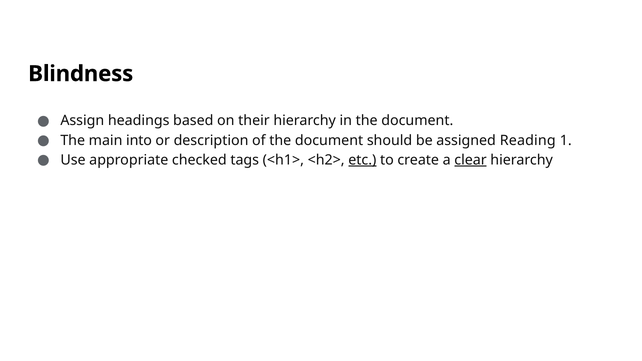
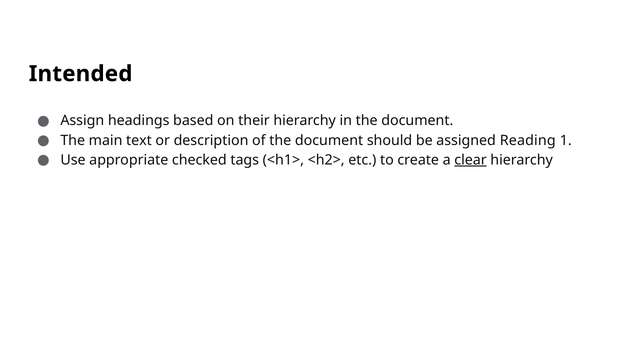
Blindness: Blindness -> Intended
into: into -> text
etc underline: present -> none
